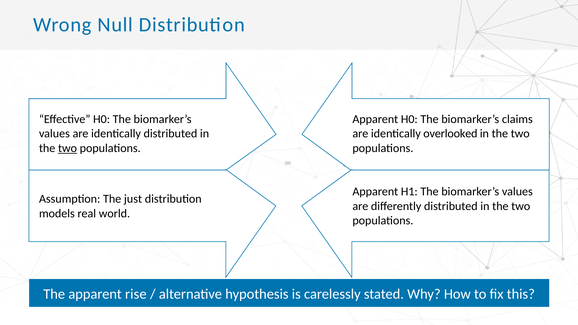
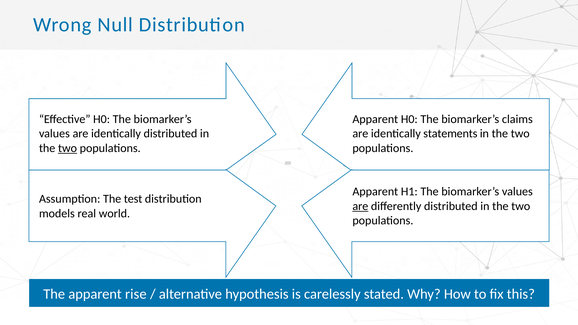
overlooked: overlooked -> statements
just: just -> test
are at (360, 206) underline: none -> present
